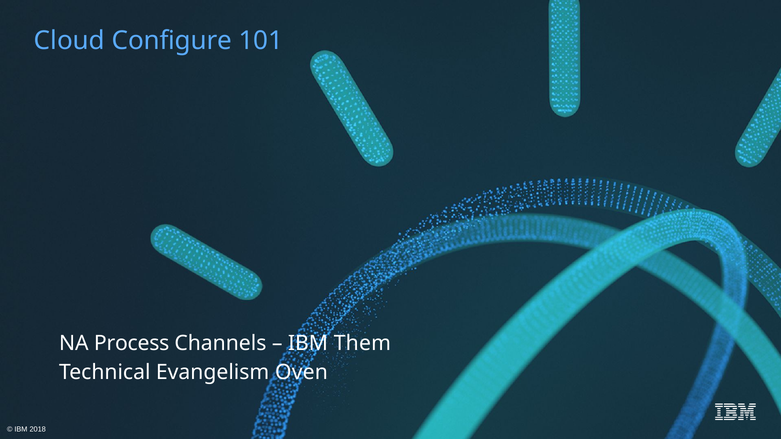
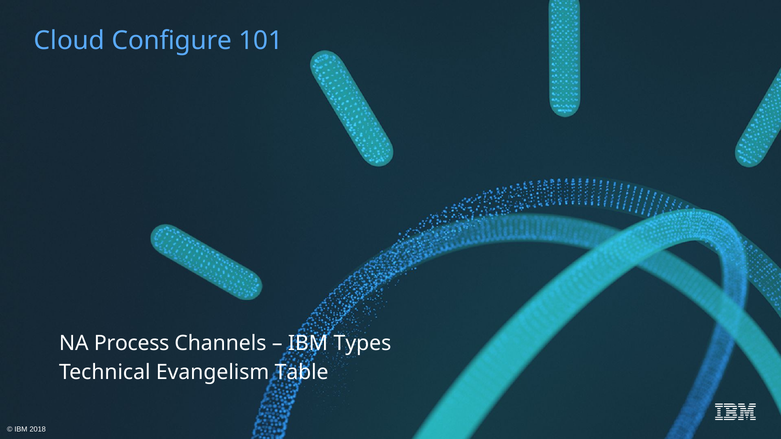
Them: Them -> Types
Oven: Oven -> Table
